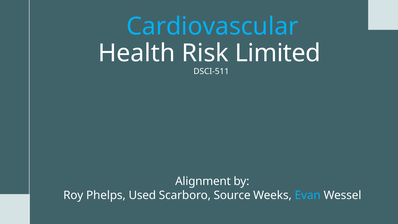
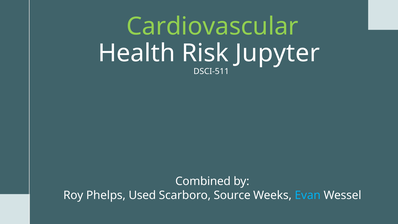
Cardiovascular colour: light blue -> light green
Limited: Limited -> Jupyter
Alignment: Alignment -> Combined
